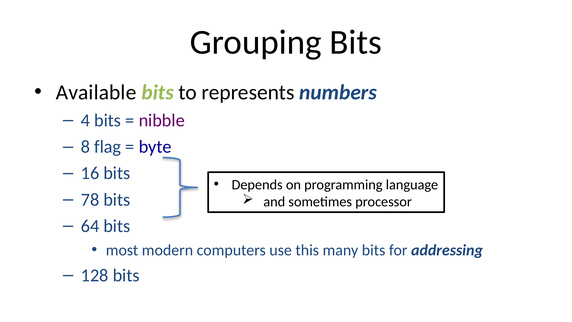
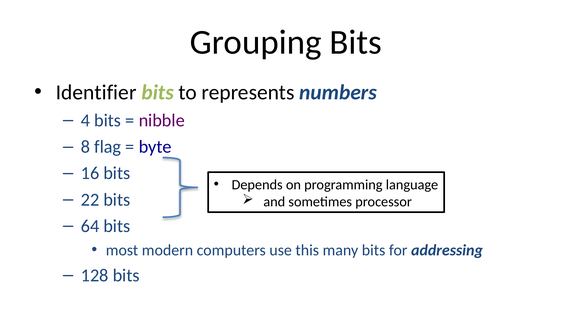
Available: Available -> Identifier
78: 78 -> 22
